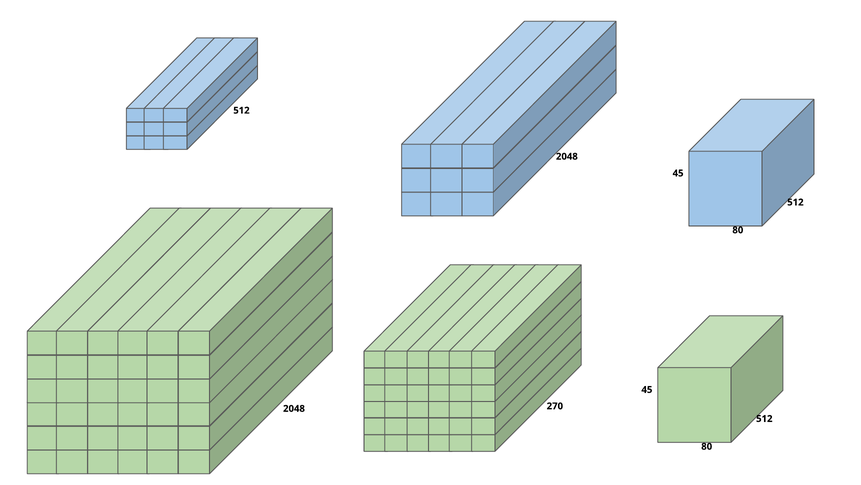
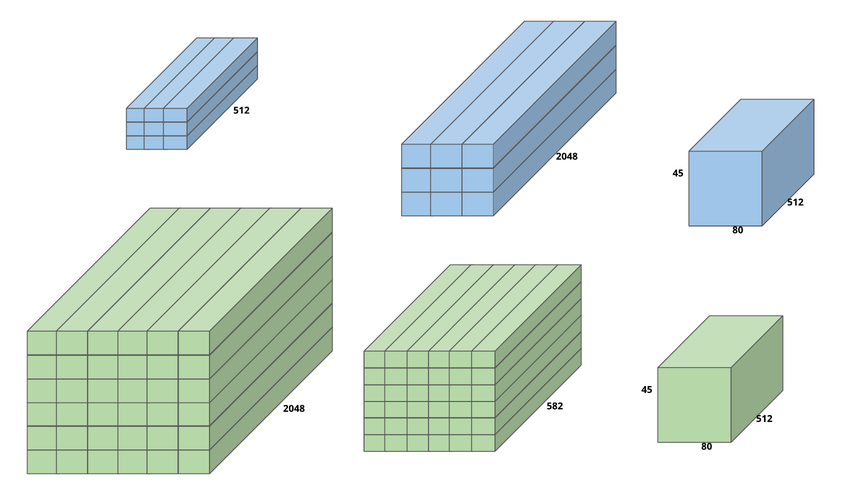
270: 270 -> 582
